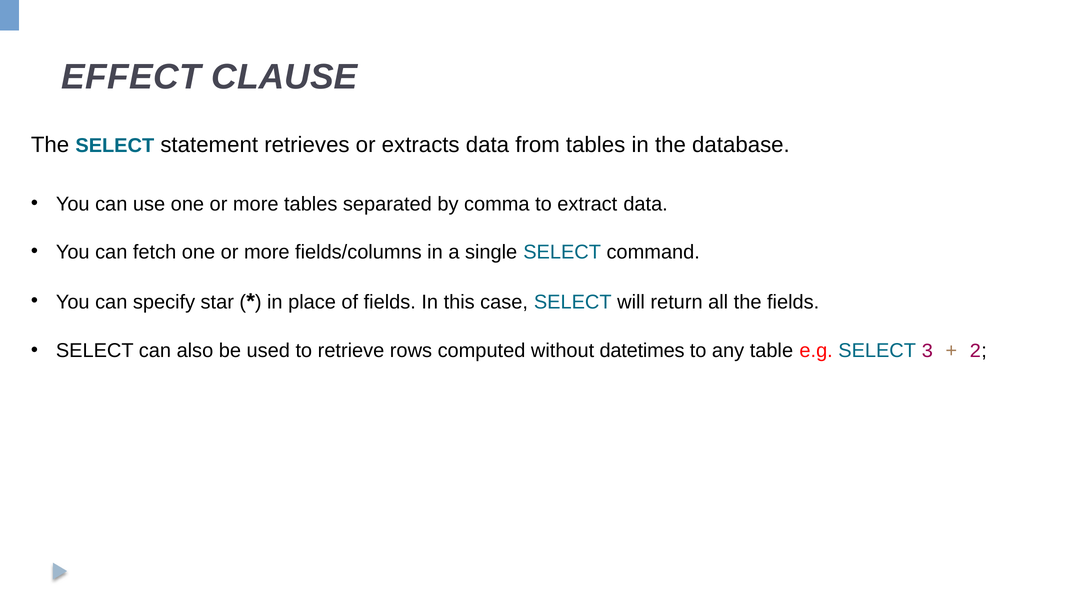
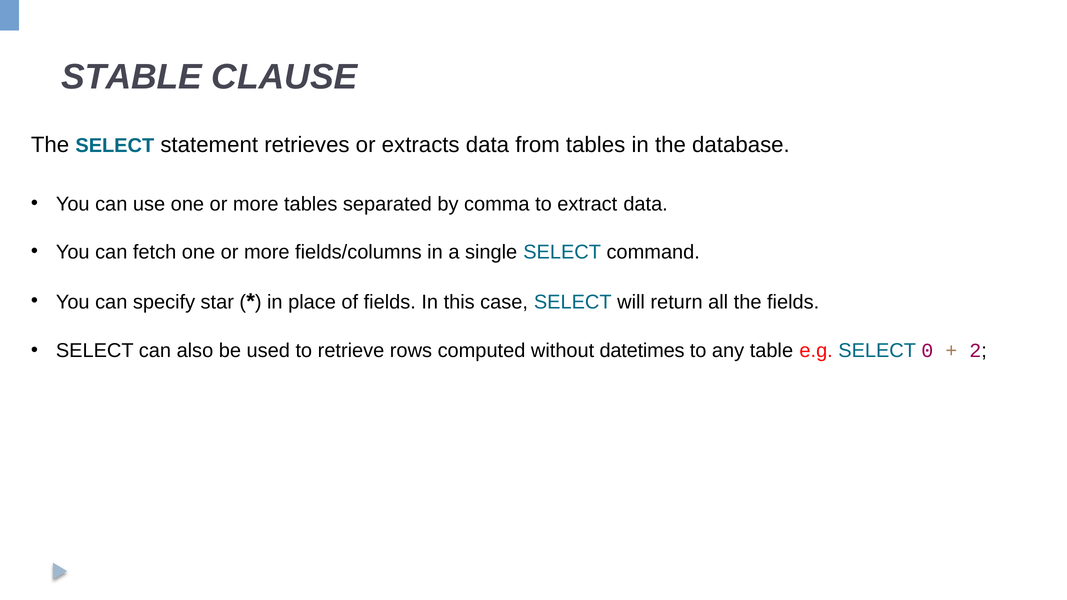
EFFECT: EFFECT -> STABLE
3: 3 -> 0
